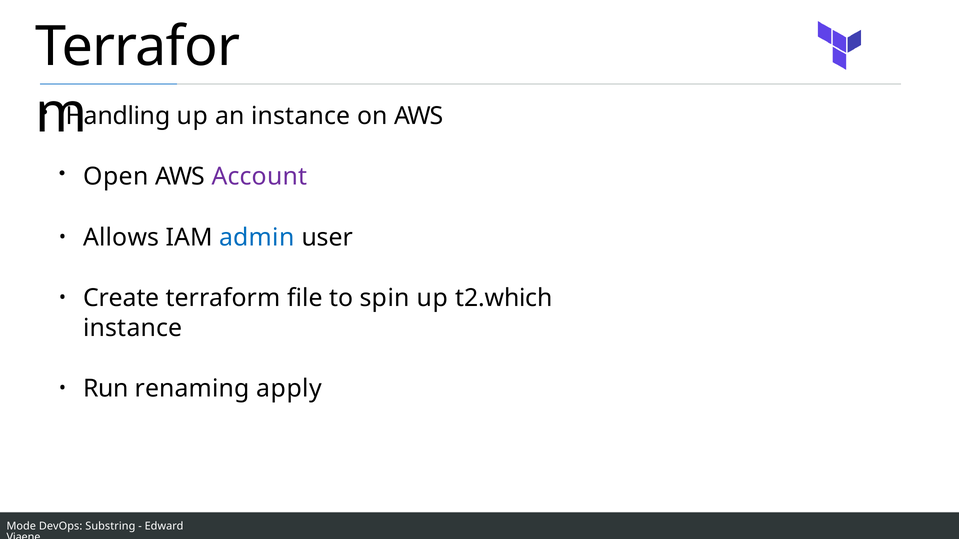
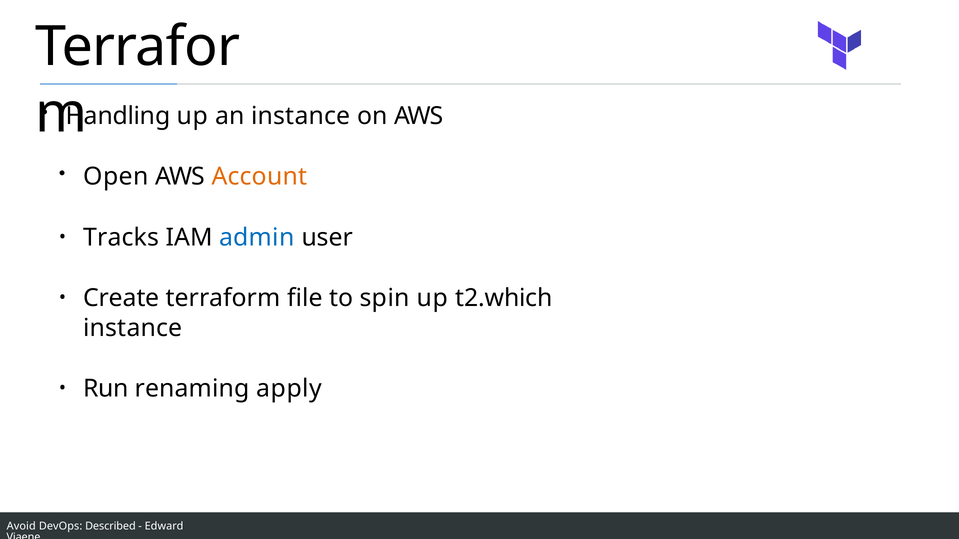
Account colour: purple -> orange
Allows: Allows -> Tracks
Mode: Mode -> Avoid
Substring: Substring -> Described
